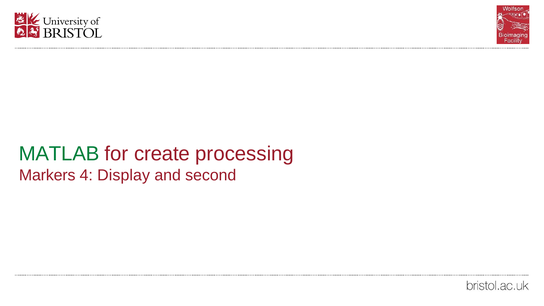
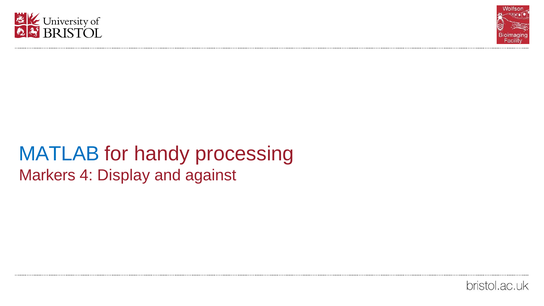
MATLAB colour: green -> blue
create: create -> handy
second: second -> against
